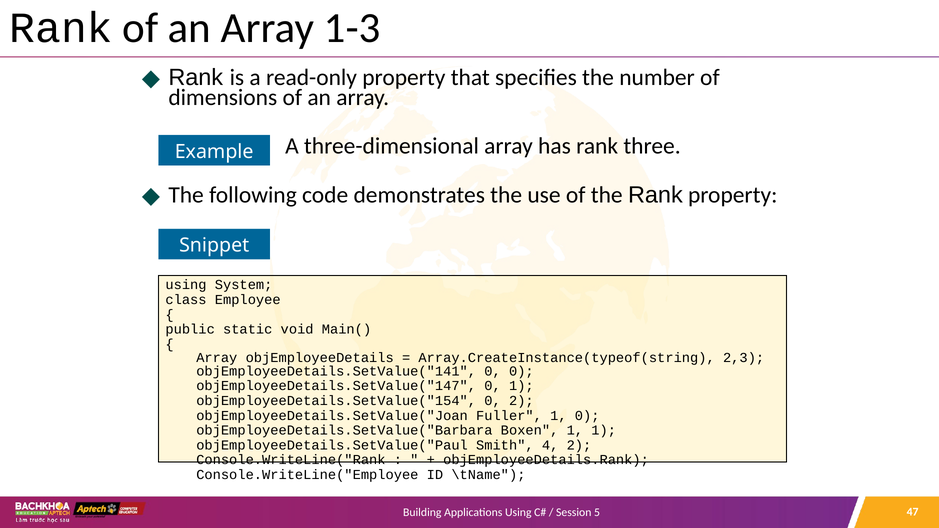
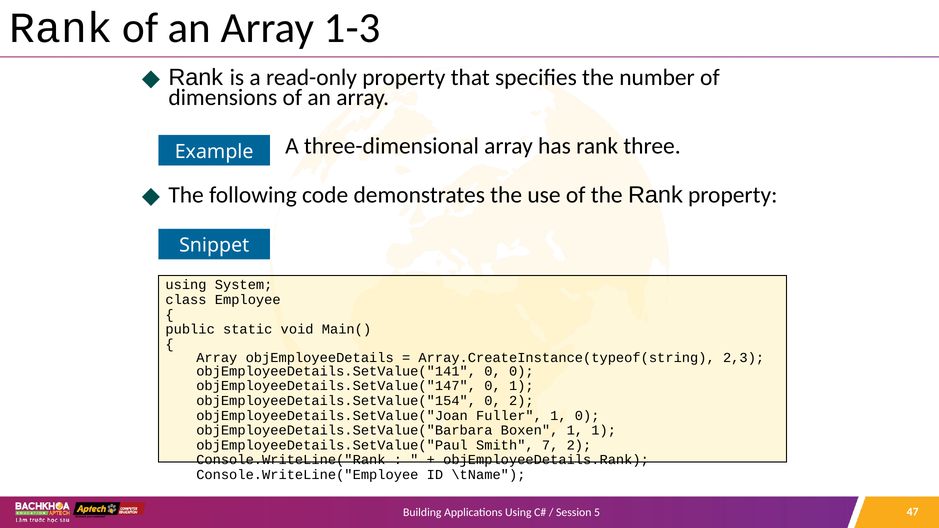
4: 4 -> 7
